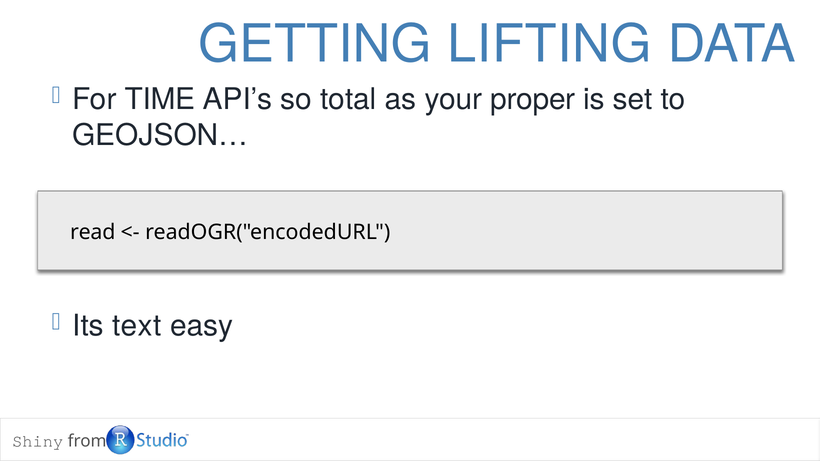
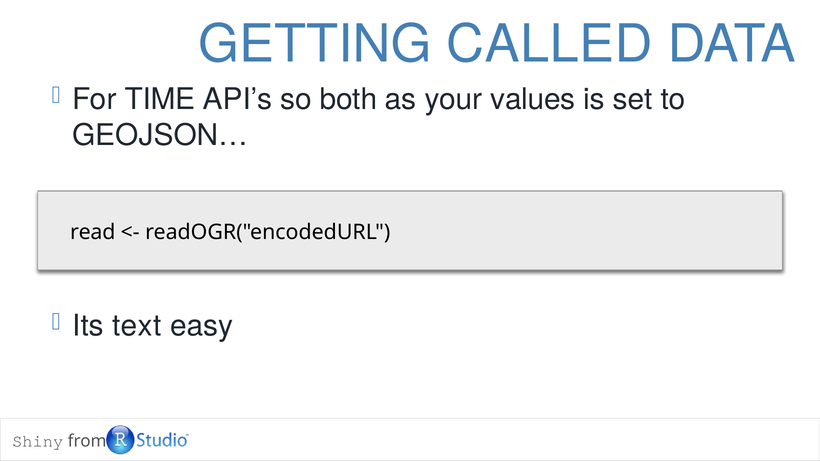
LIFTING: LIFTING -> CALLED
total: total -> both
proper: proper -> values
